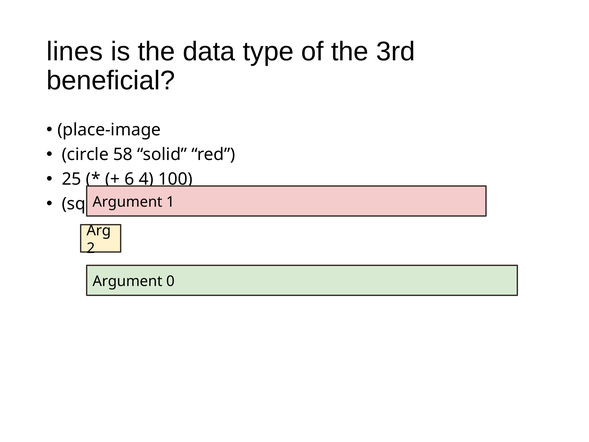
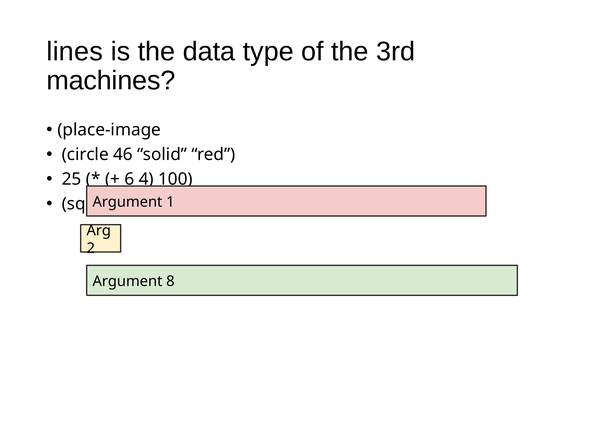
beneficial: beneficial -> machines
58: 58 -> 46
0: 0 -> 8
